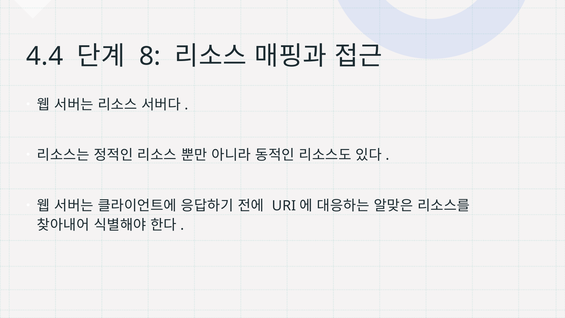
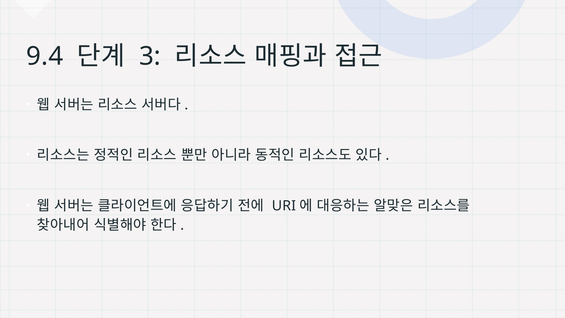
4.4: 4.4 -> 9.4
8: 8 -> 3
